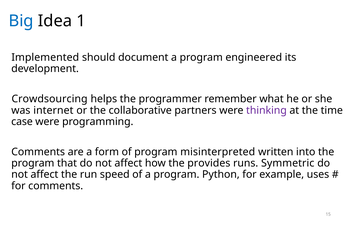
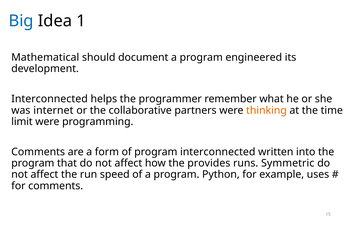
Implemented: Implemented -> Mathematical
Crowdsourcing at (50, 99): Crowdsourcing -> Interconnected
thinking colour: purple -> orange
case: case -> limit
program misinterpreted: misinterpreted -> interconnected
